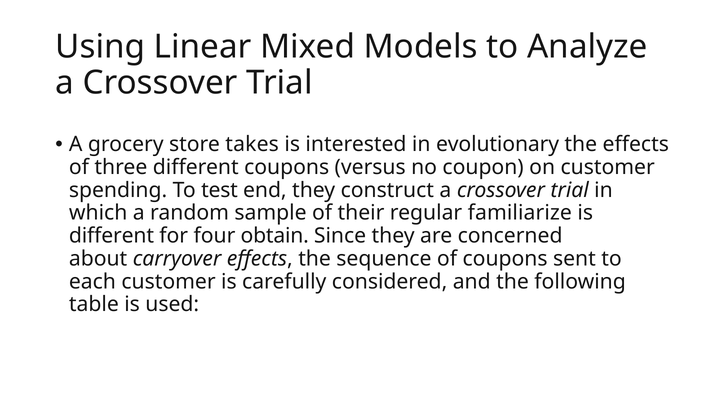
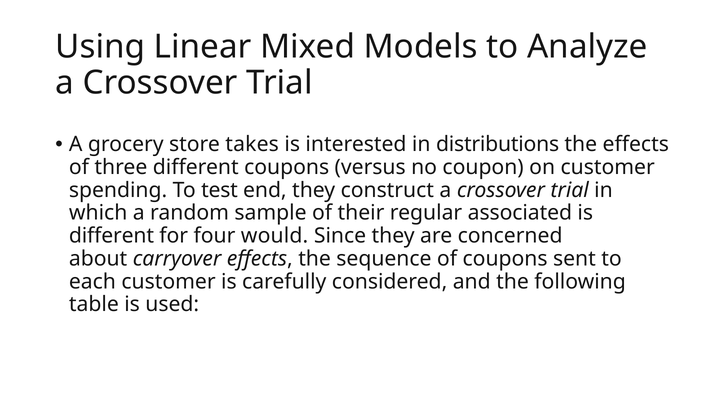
evolutionary: evolutionary -> distributions
familiarize: familiarize -> associated
obtain: obtain -> would
